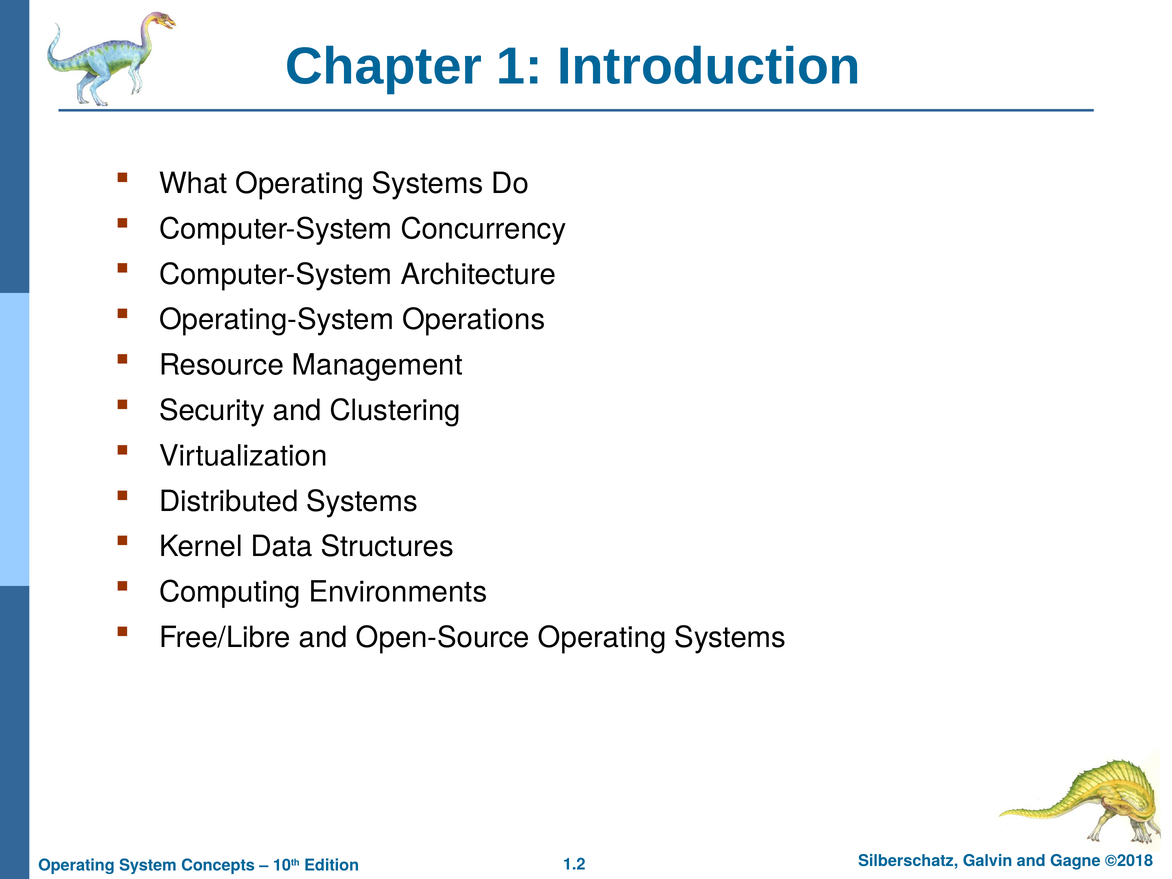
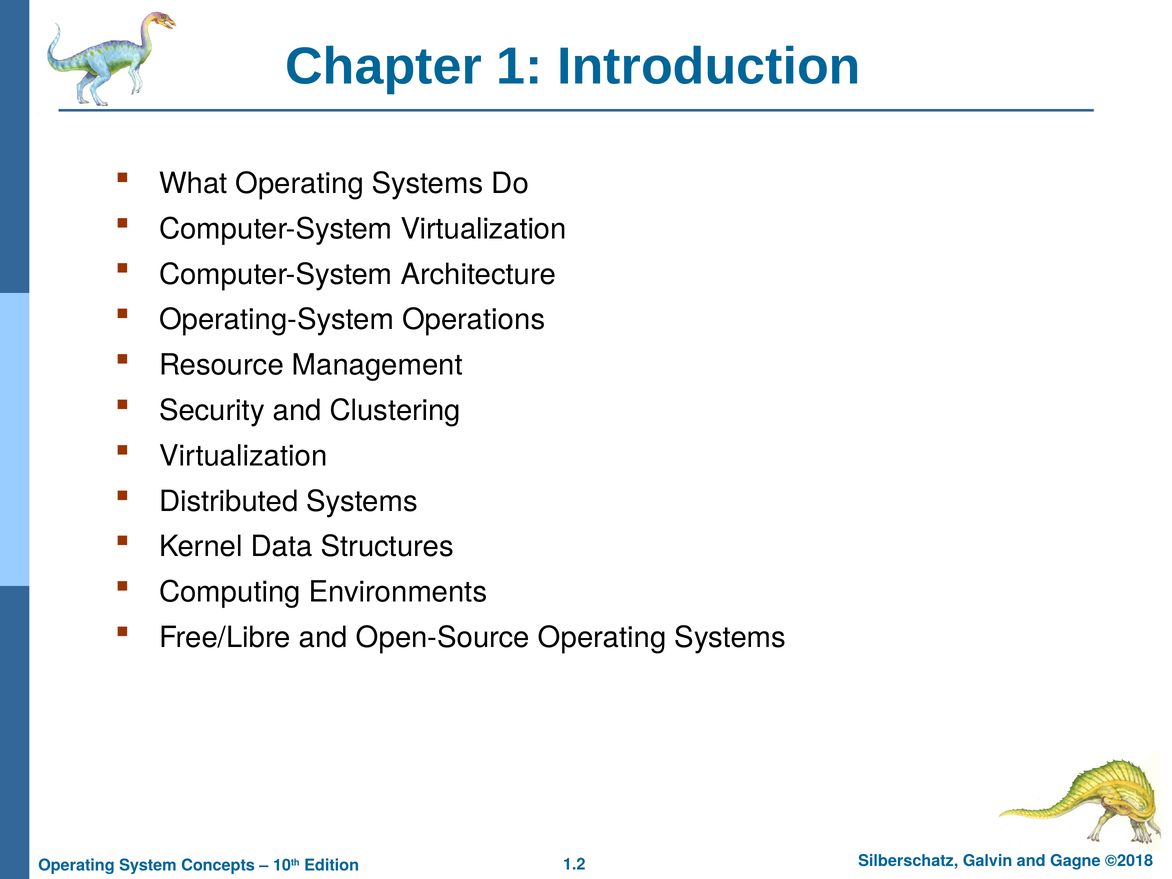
Computer-System Concurrency: Concurrency -> Virtualization
